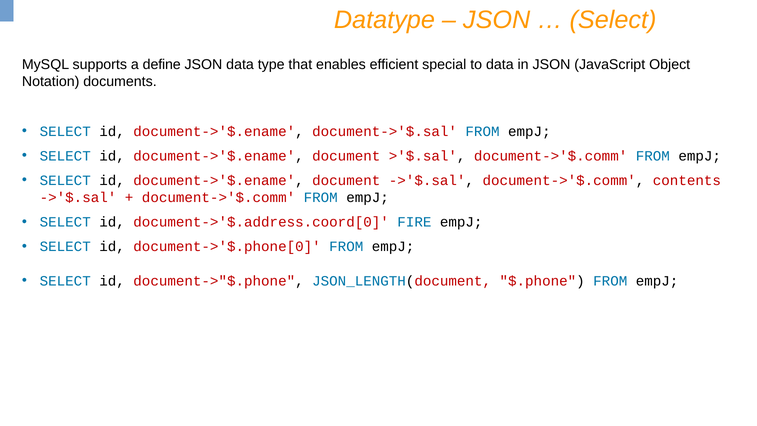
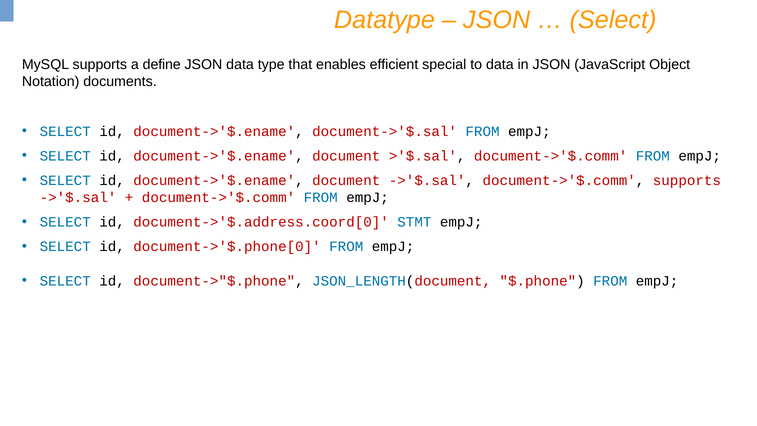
document->'$.comm contents: contents -> supports
FIRE: FIRE -> STMT
